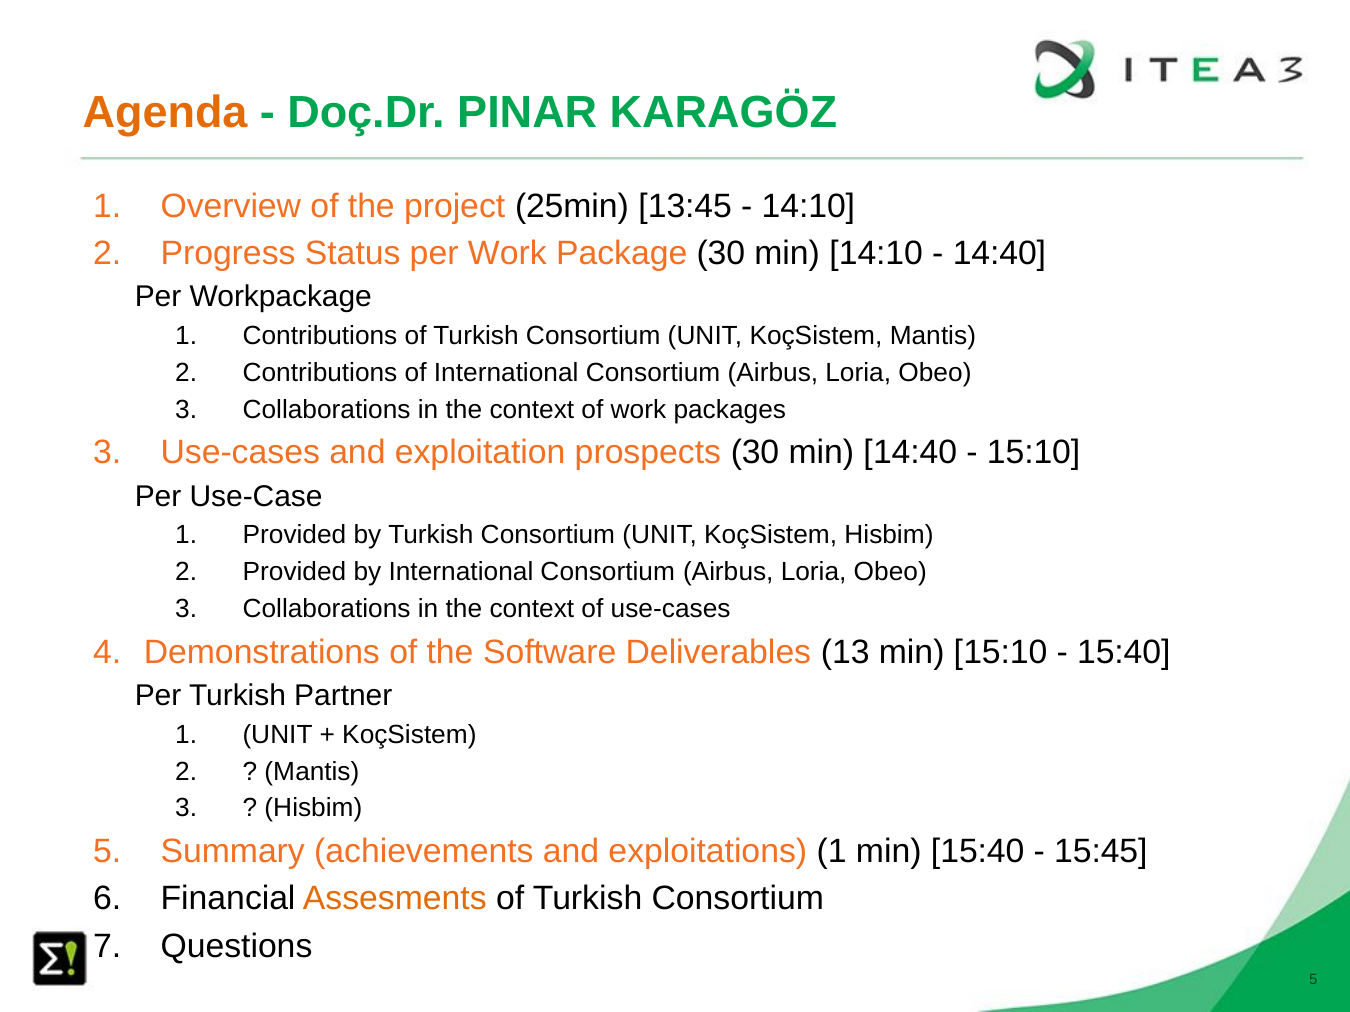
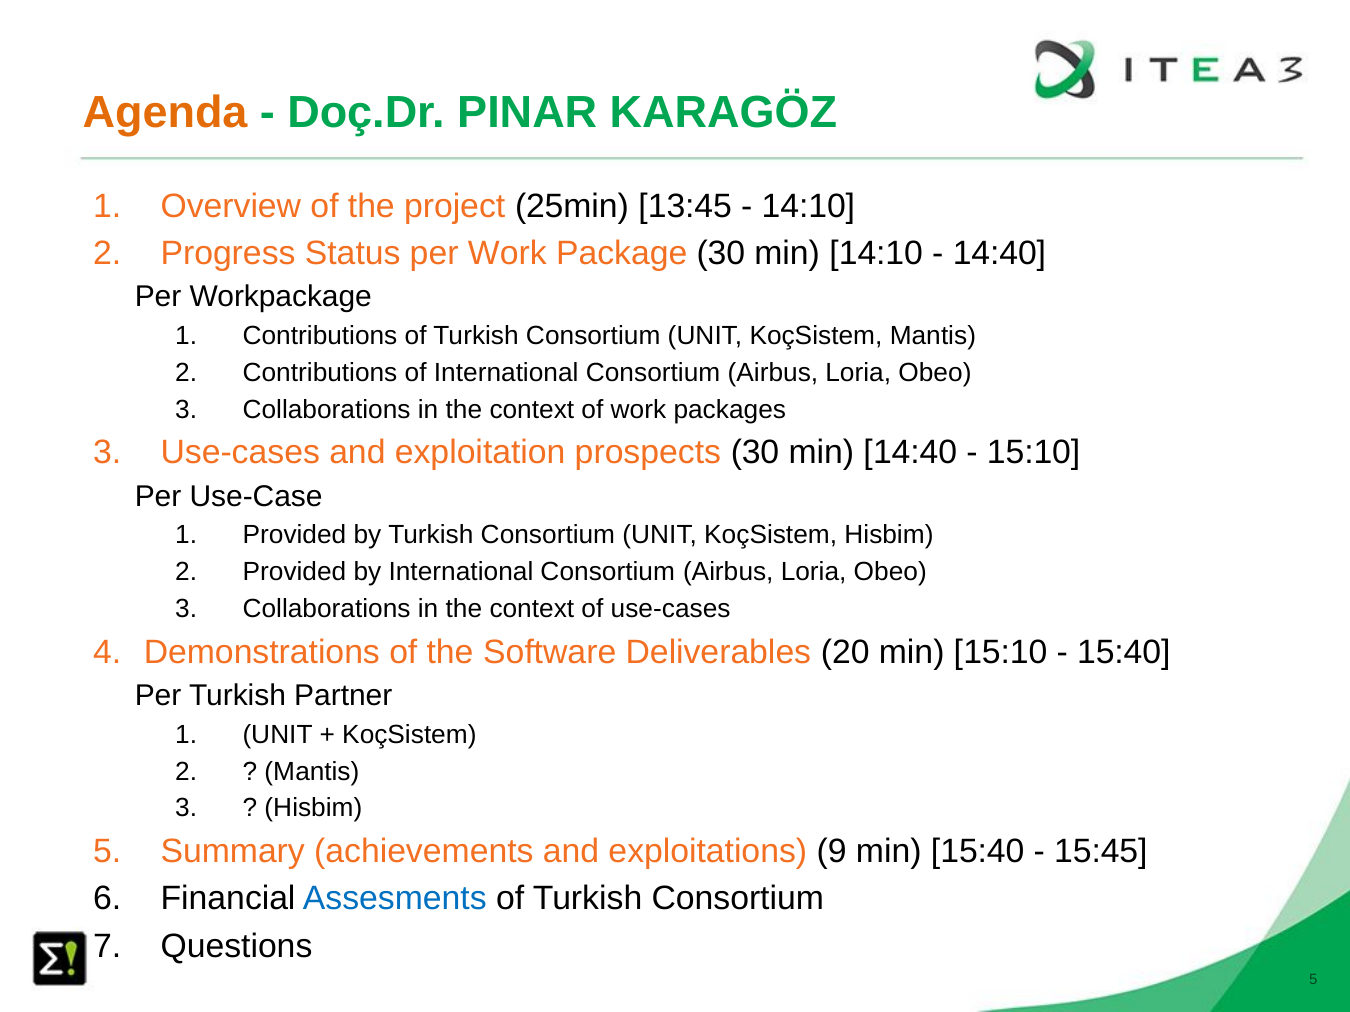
13: 13 -> 20
exploitations 1: 1 -> 9
Assesments colour: orange -> blue
